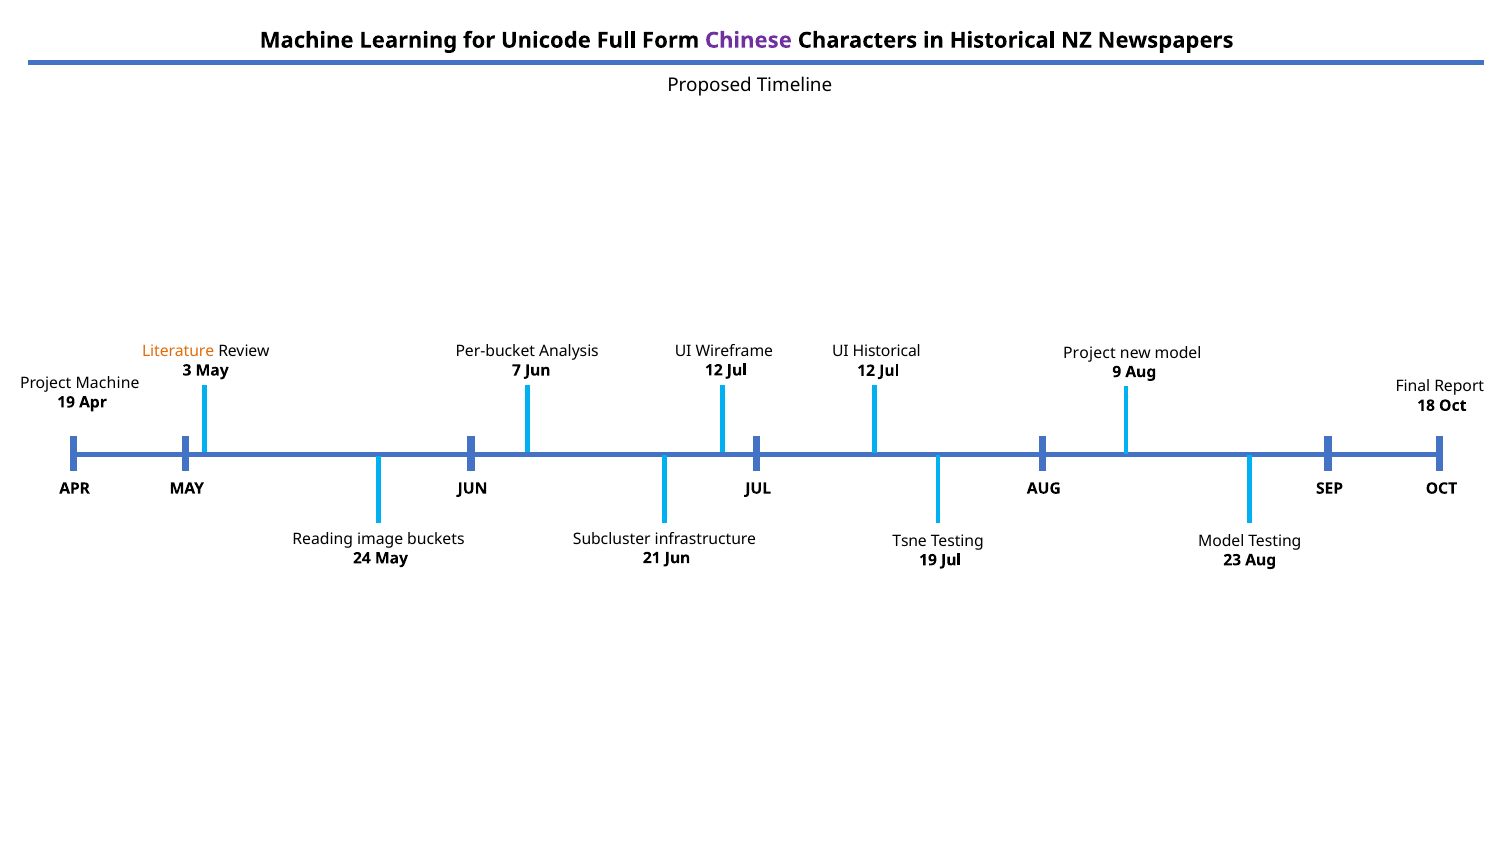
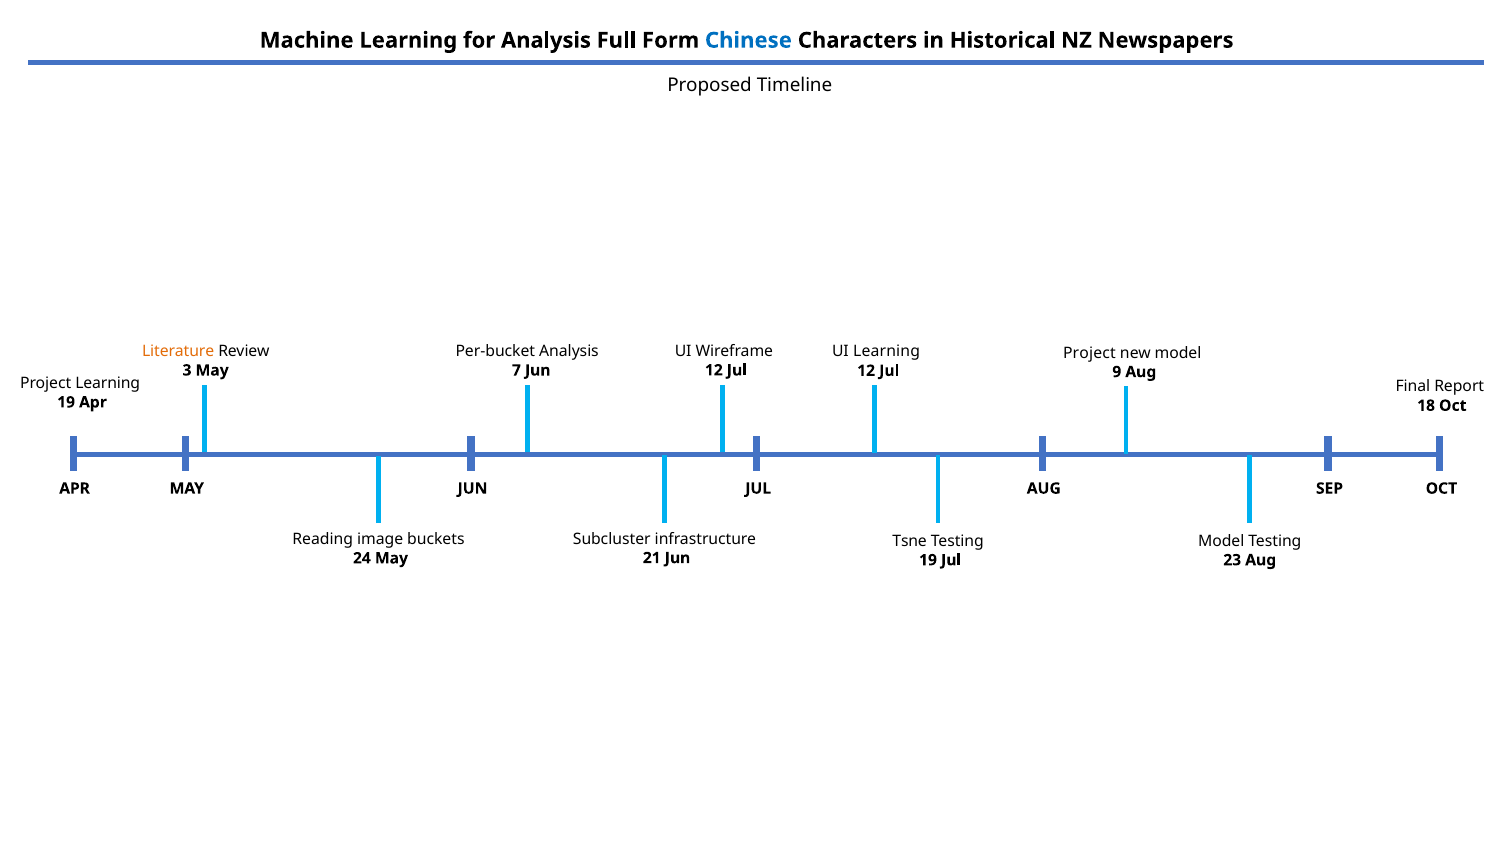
for Unicode: Unicode -> Analysis
Chinese colour: purple -> blue
UI Historical: Historical -> Learning
Project Machine: Machine -> Learning
